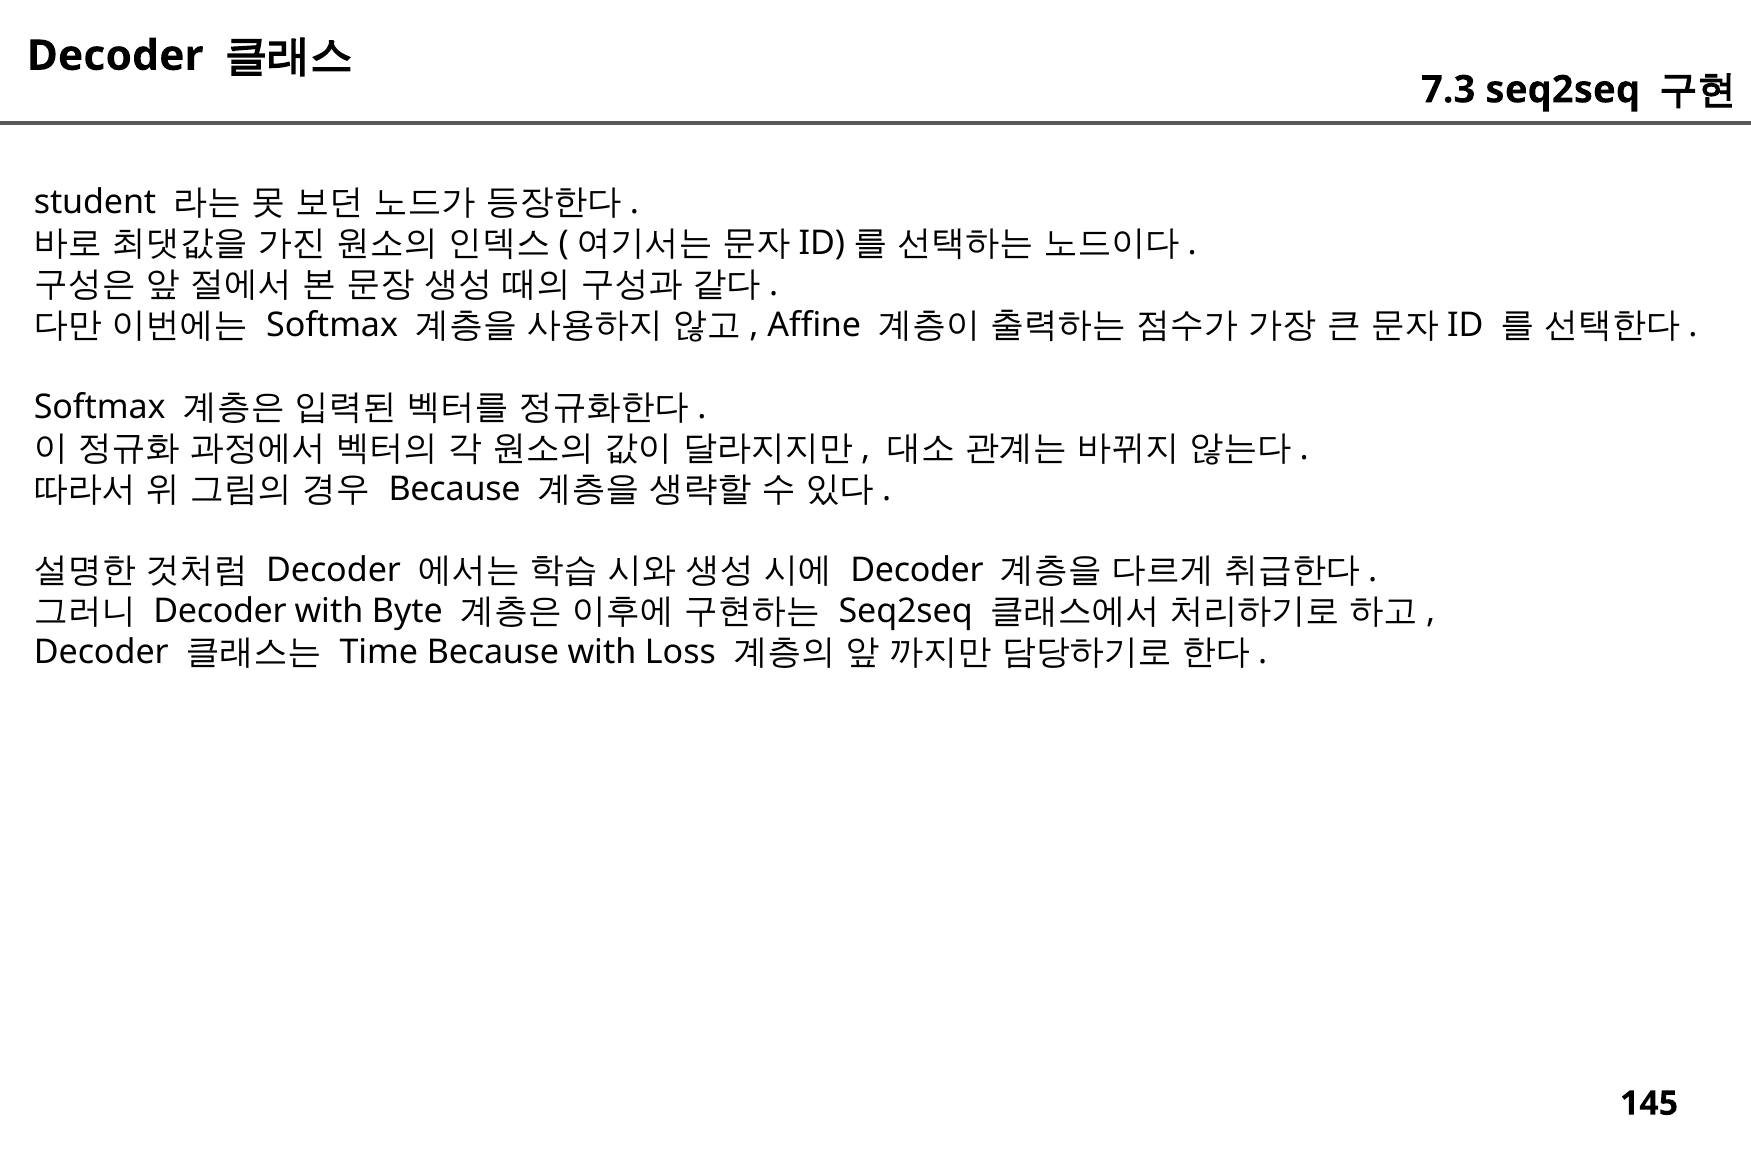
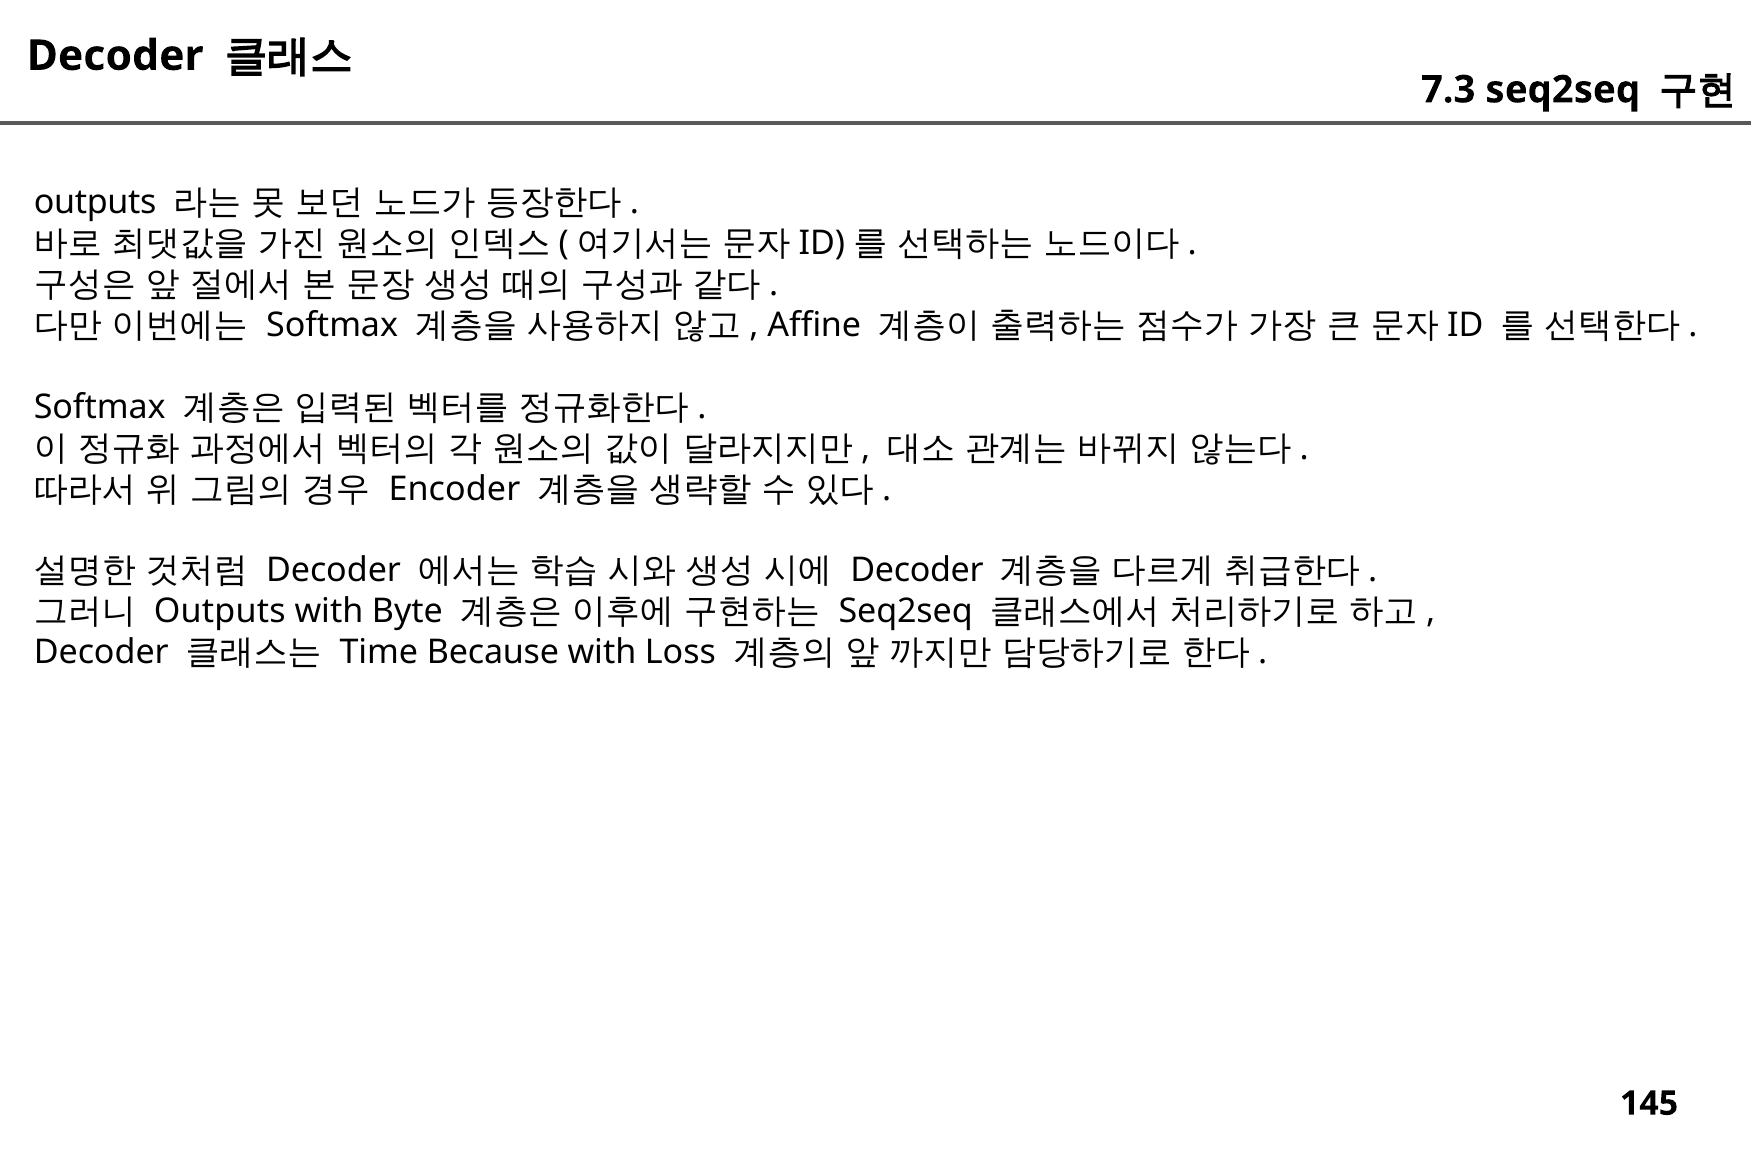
student at (95, 203): student -> outputs
Because at (455, 489): Because -> Encoder
Decoder at (220, 611): Decoder -> Outputs
